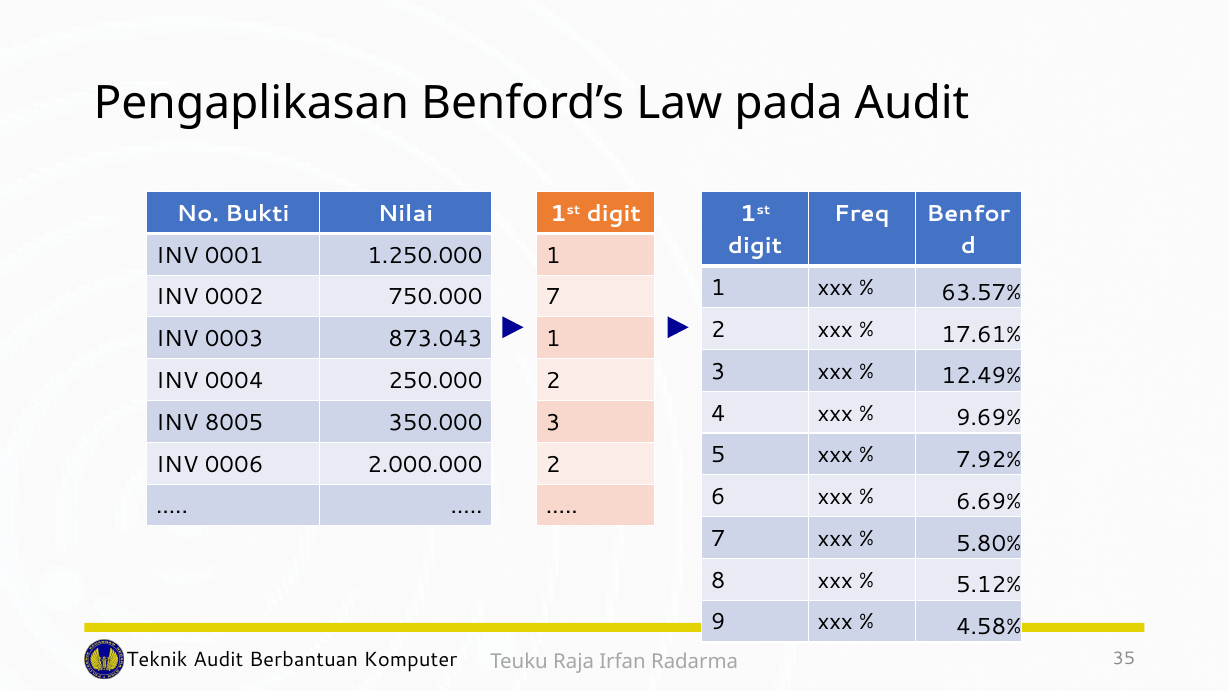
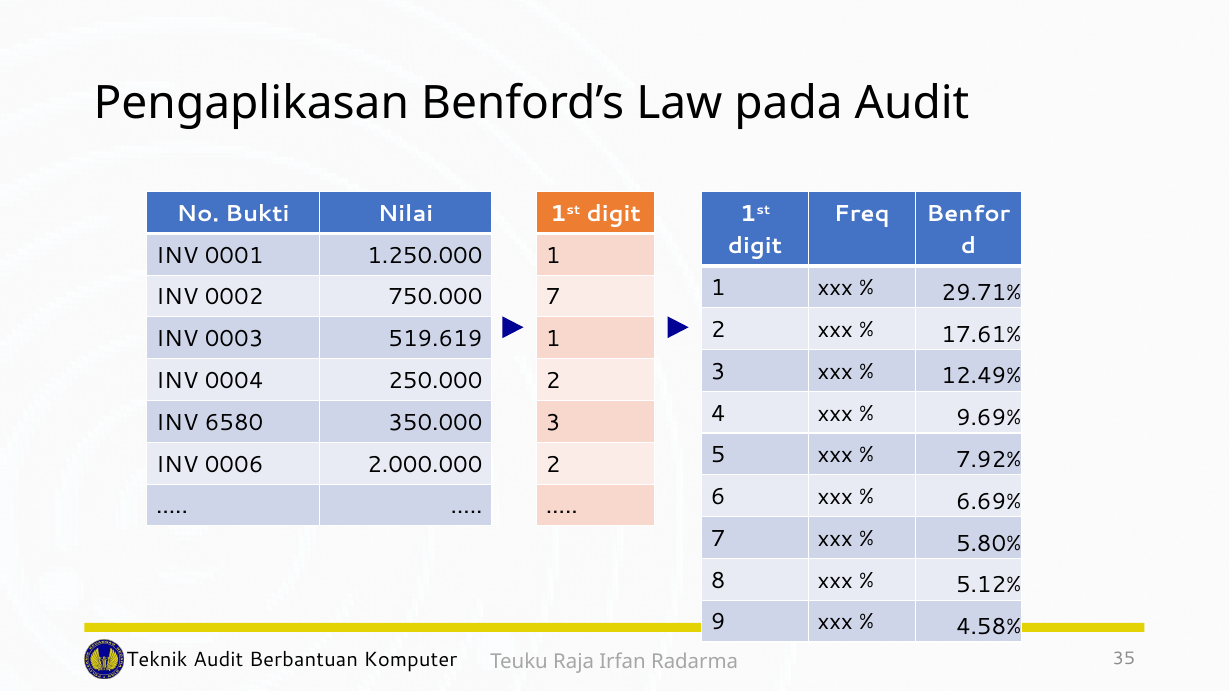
63.57%: 63.57% -> 29.71%
873.043: 873.043 -> 519.619
8005: 8005 -> 6580
